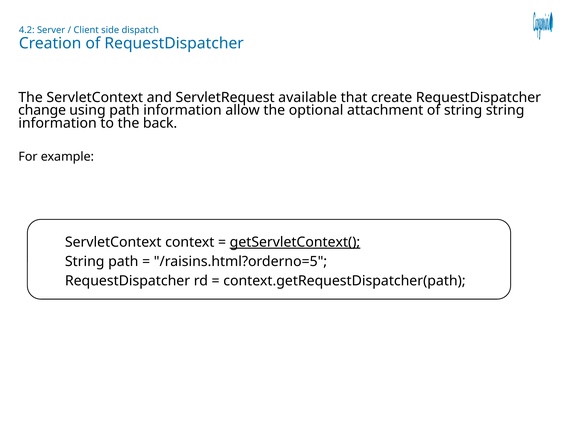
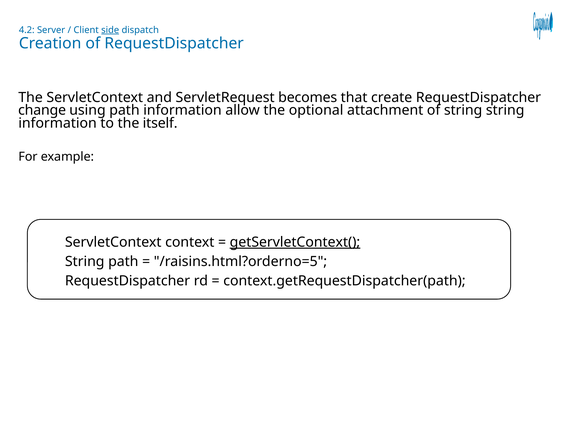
side underline: none -> present
available: available -> becomes
back: back -> itself
